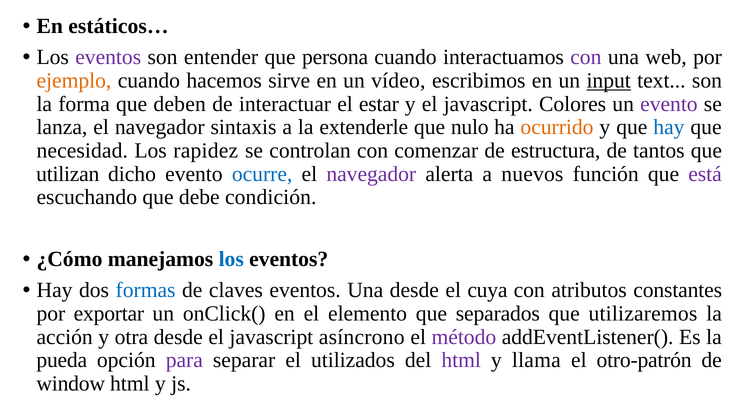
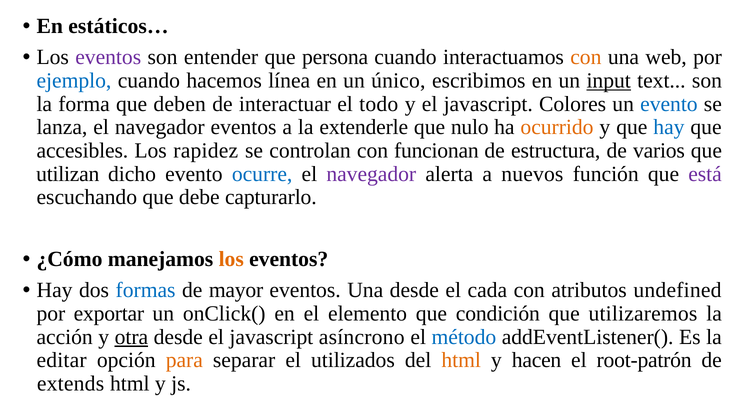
con at (586, 57) colour: purple -> orange
ejemplo colour: orange -> blue
sirve: sirve -> línea
vídeo: vídeo -> único
estar: estar -> todo
evento at (669, 104) colour: purple -> blue
navegador sintaxis: sintaxis -> eventos
necesidad: necesidad -> accesibles
comenzar: comenzar -> funcionan
tantos: tantos -> varios
condición: condición -> capturarlo
los at (231, 259) colour: blue -> orange
claves: claves -> mayor
cuya: cuya -> cada
constantes: constantes -> undefined
separados: separados -> condición
otra underline: none -> present
método colour: purple -> blue
pueda: pueda -> editar
para colour: purple -> orange
html at (461, 360) colour: purple -> orange
llama: llama -> hacen
otro-patrón: otro-patrón -> root-patrón
window: window -> extends
